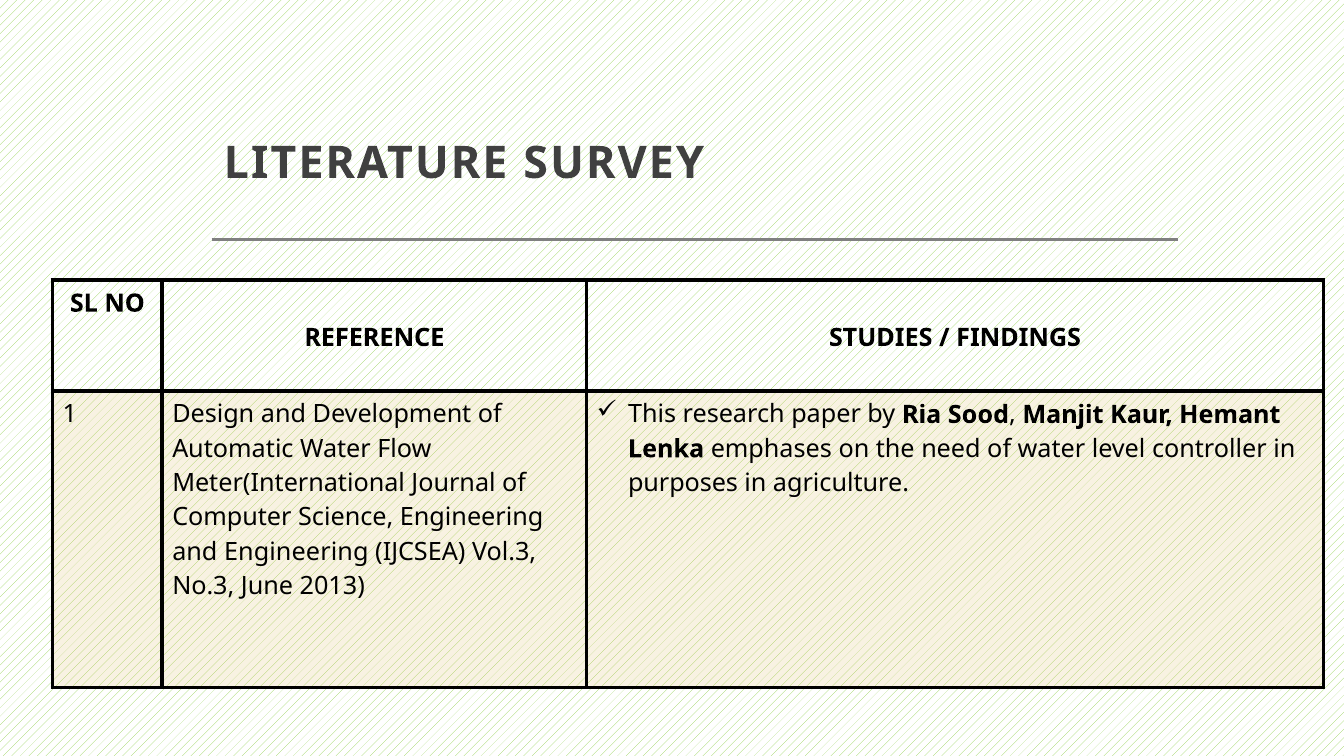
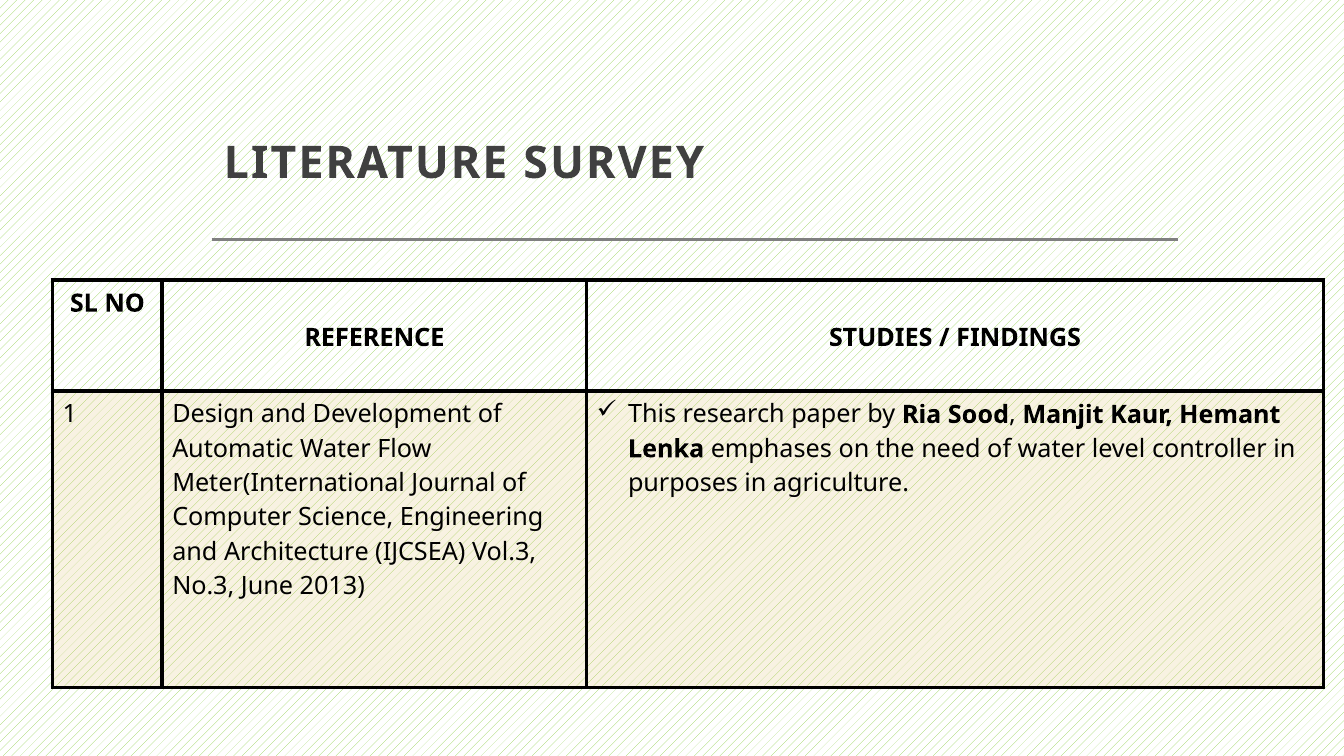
and Engineering: Engineering -> Architecture
